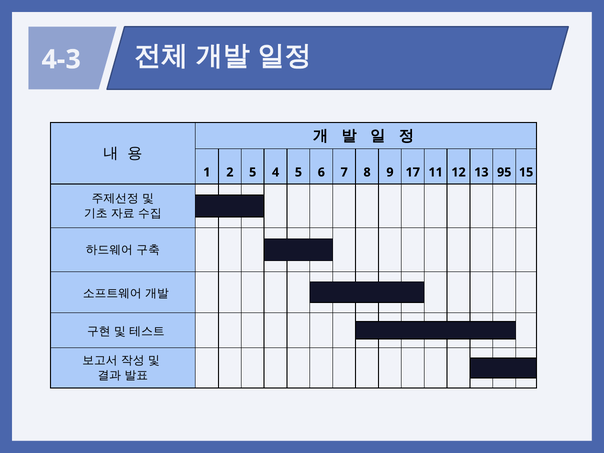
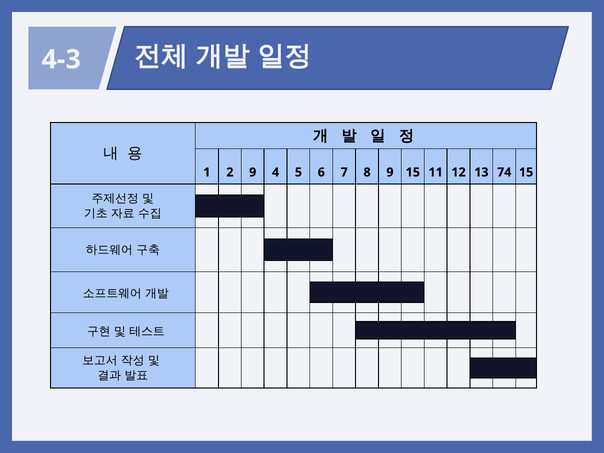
2 5: 5 -> 9
9 17: 17 -> 15
95: 95 -> 74
